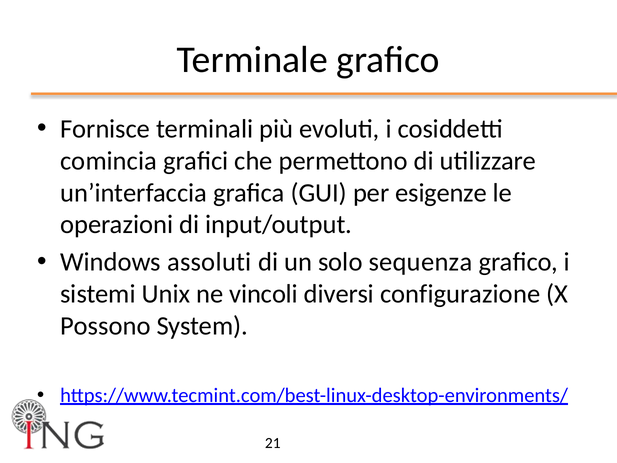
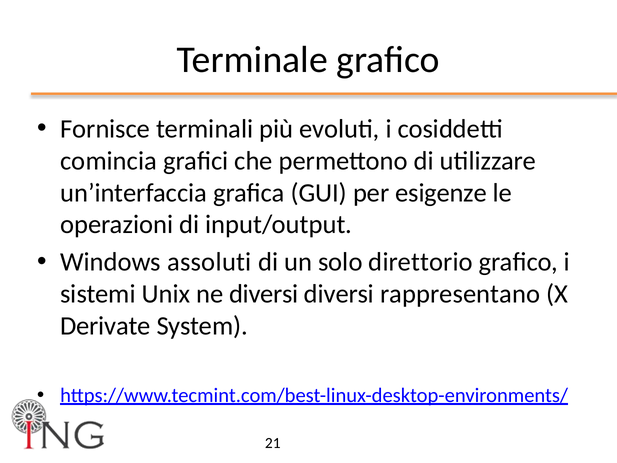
sequenza: sequenza -> direttorio
ne vincoli: vincoli -> diversi
configurazione: configurazione -> rappresentano
Possono: Possono -> Derivate
